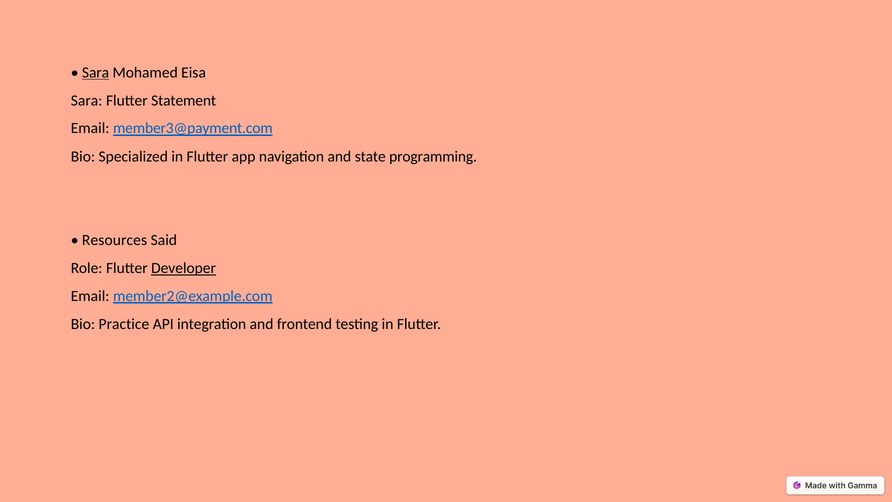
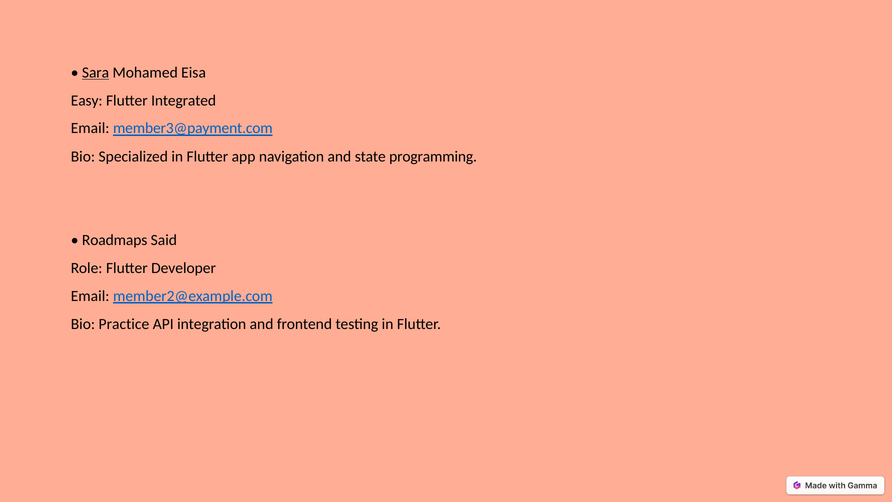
Sara at (87, 100): Sara -> Easy
Statement: Statement -> Integrated
Resources: Resources -> Roadmaps
Developer underline: present -> none
